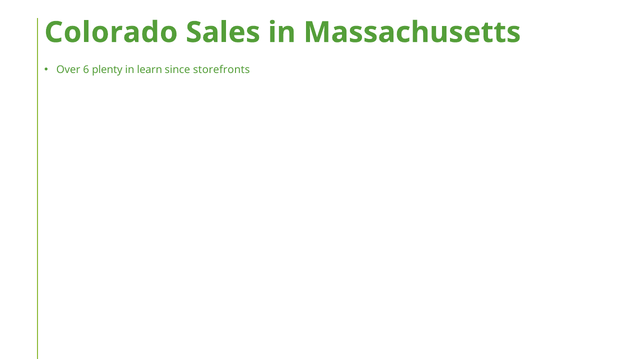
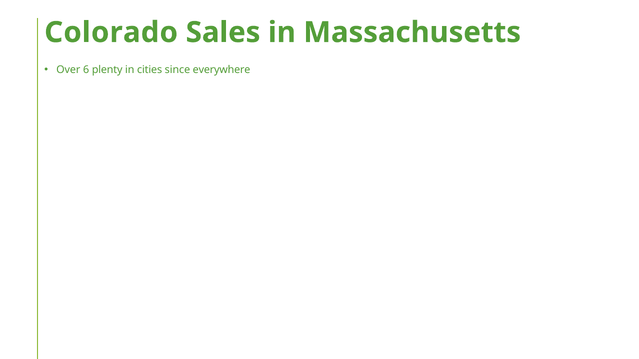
learn: learn -> cities
storefronts: storefronts -> everywhere
